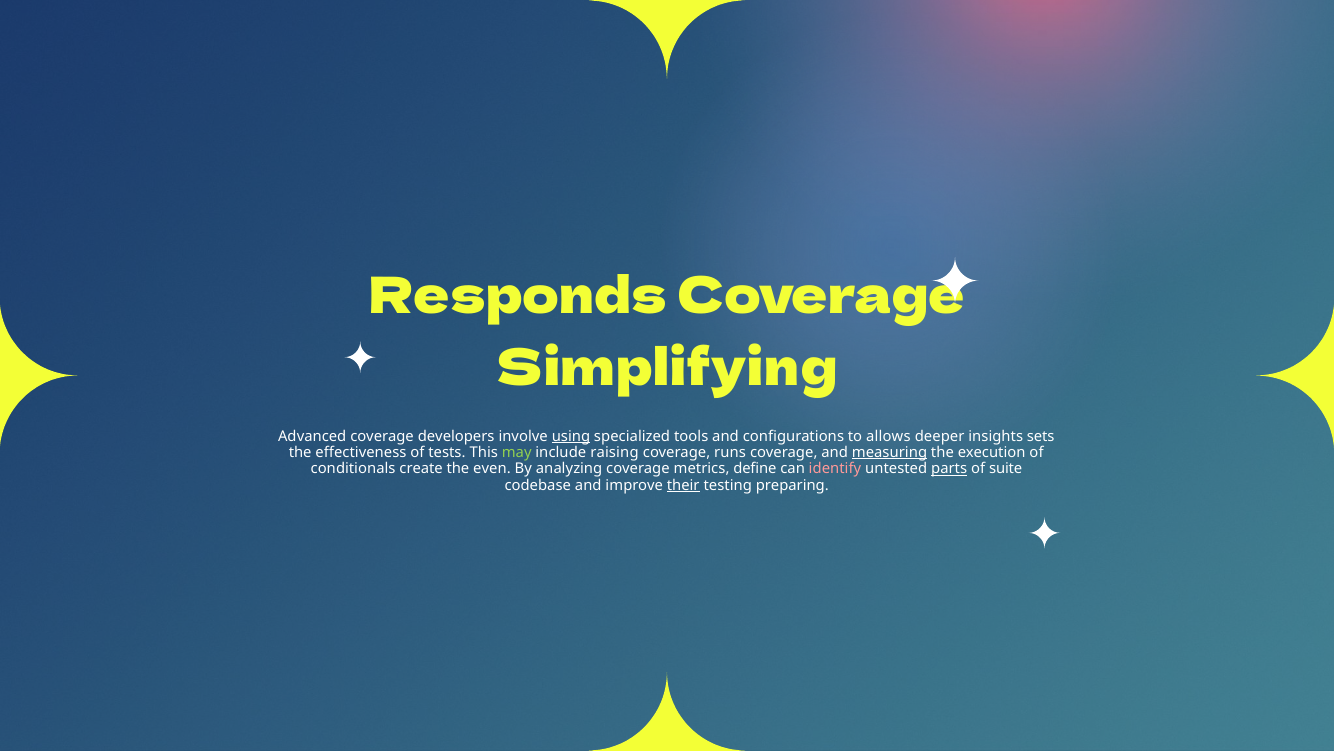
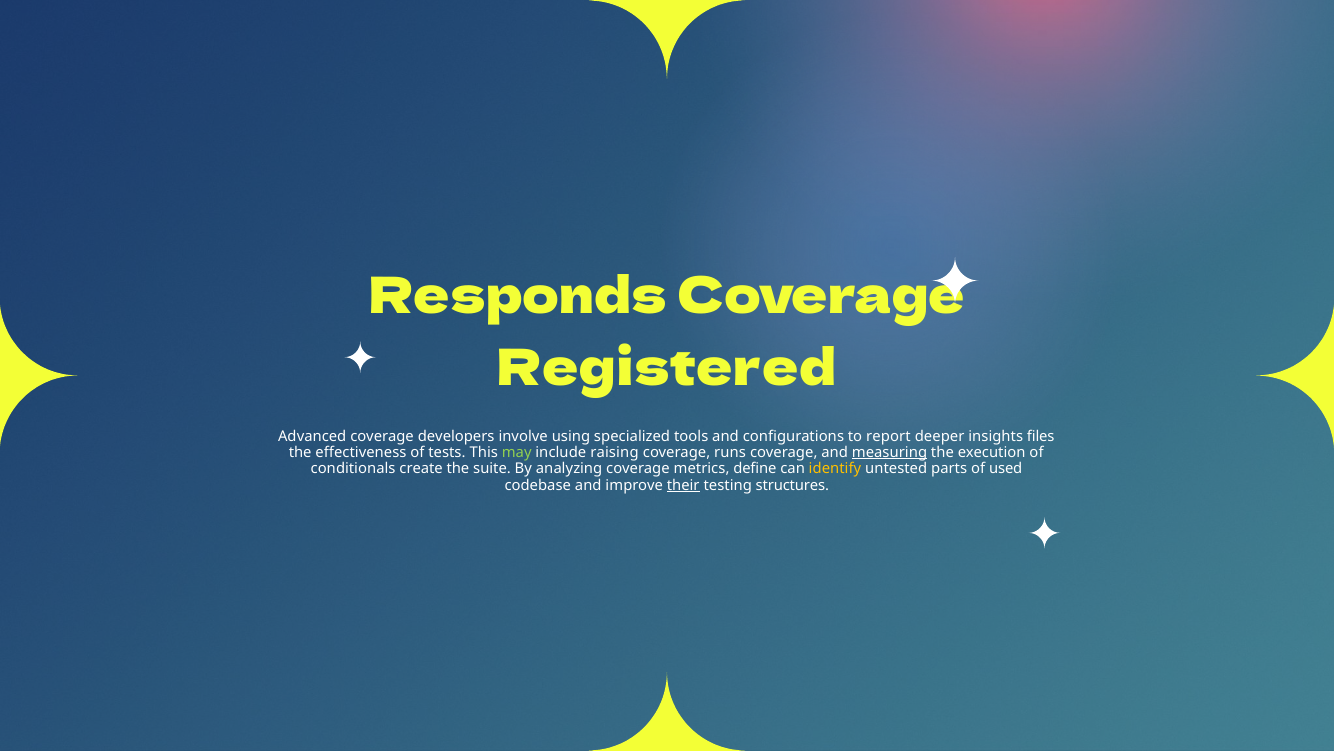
Simplifying: Simplifying -> Registered
using underline: present -> none
allows: allows -> report
sets: sets -> files
even: even -> suite
identify colour: pink -> yellow
parts underline: present -> none
suite: suite -> used
preparing: preparing -> structures
